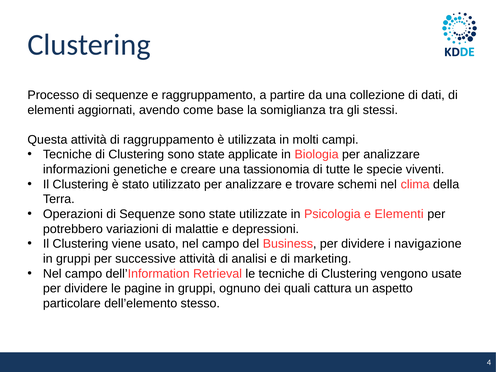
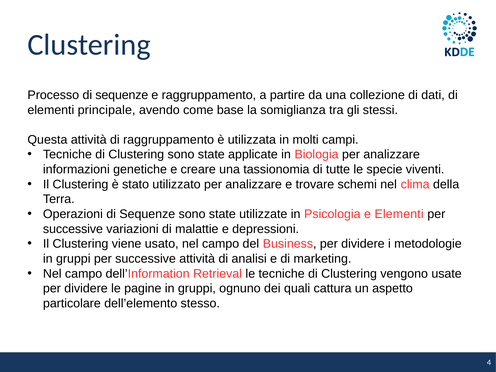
aggiornati: aggiornati -> principale
potrebbero at (73, 229): potrebbero -> successive
navigazione: navigazione -> metodologie
